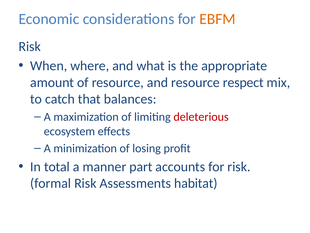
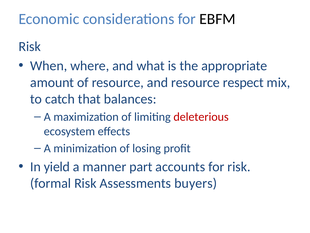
EBFM colour: orange -> black
total: total -> yield
habitat: habitat -> buyers
